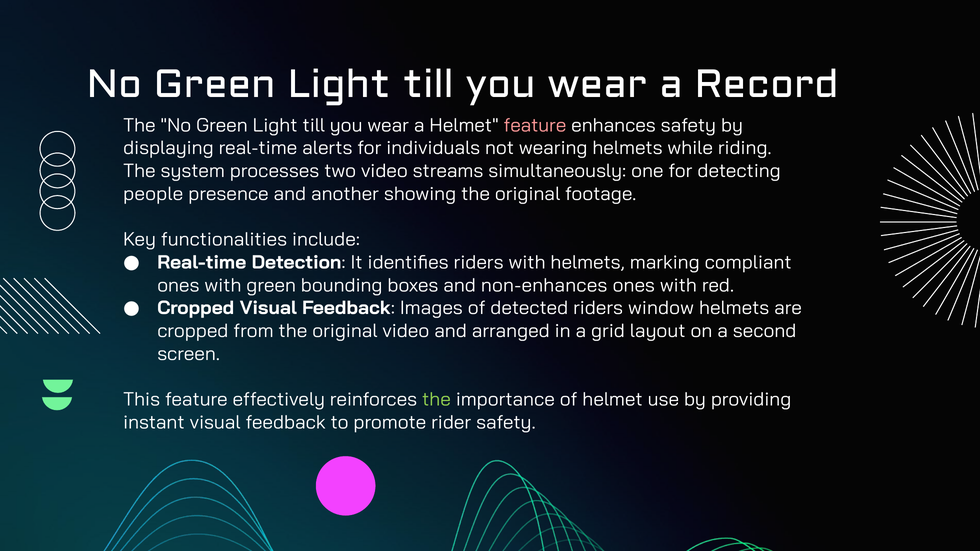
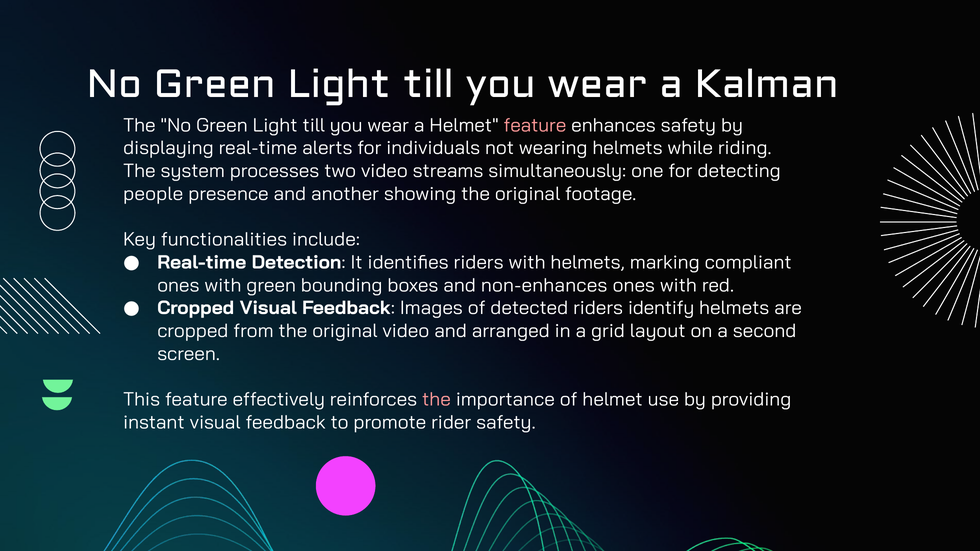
Record: Record -> Kalman
window: window -> identify
the at (436, 400) colour: light green -> pink
